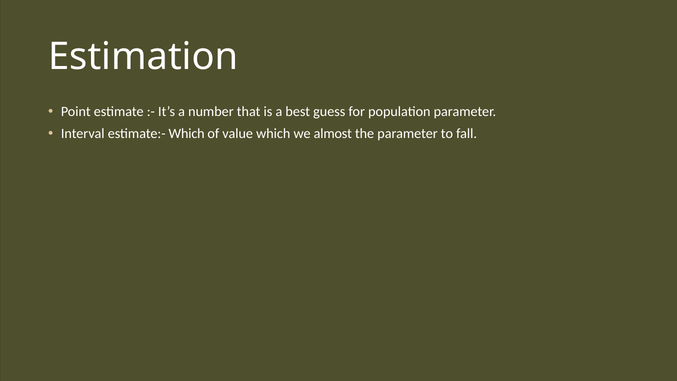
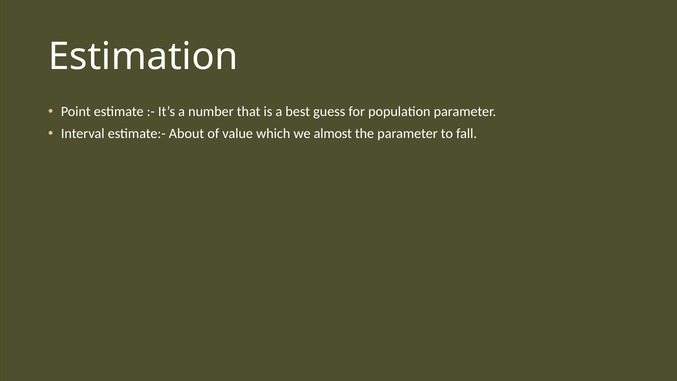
estimate:- Which: Which -> About
